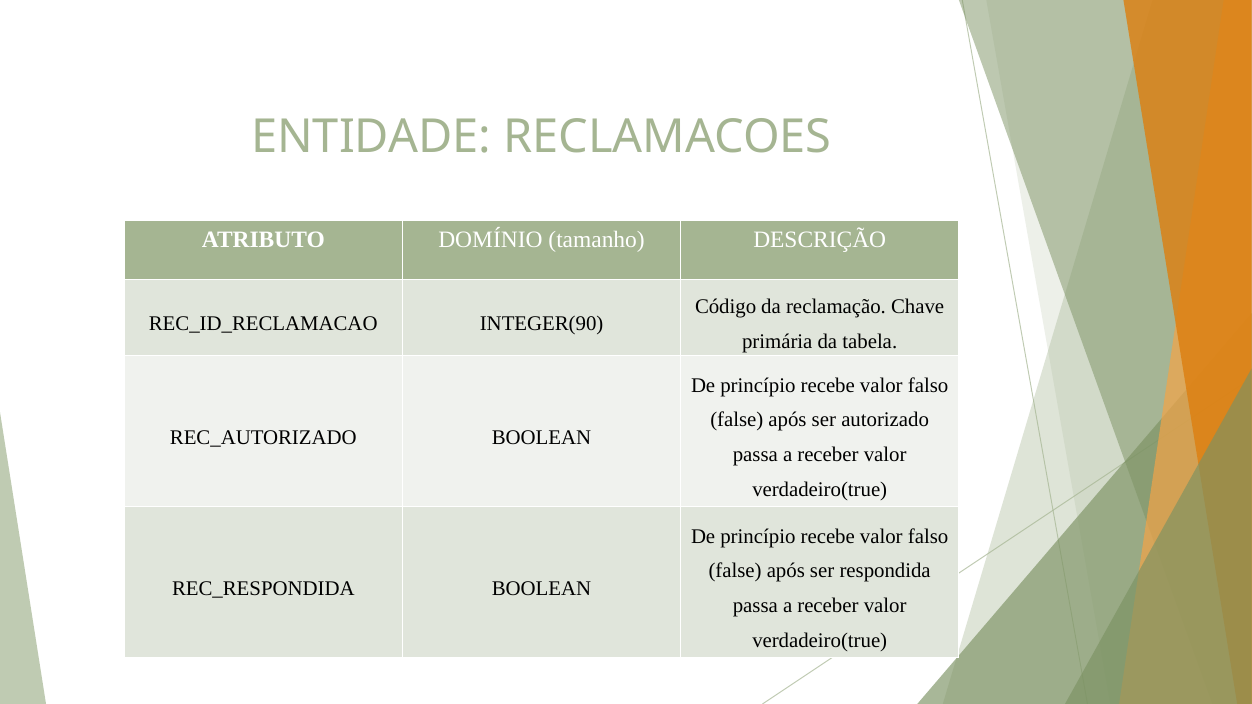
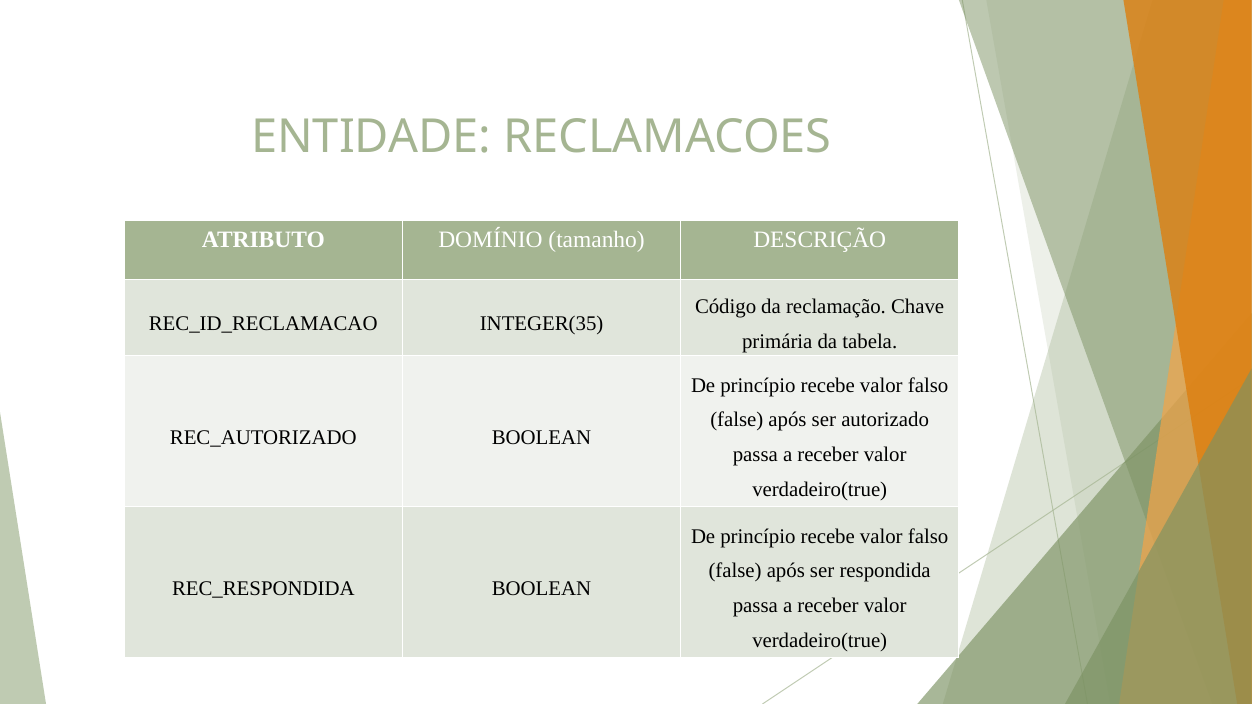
INTEGER(90: INTEGER(90 -> INTEGER(35
